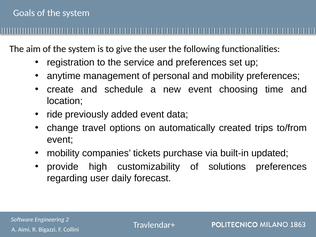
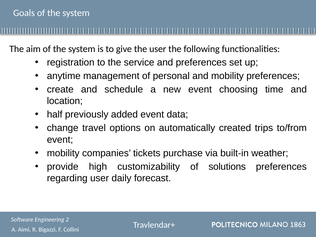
ride: ride -> half
updated: updated -> weather
